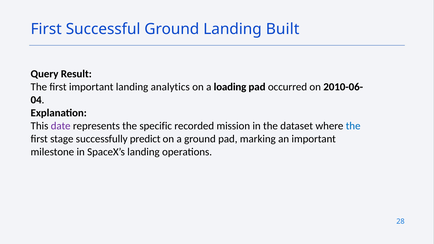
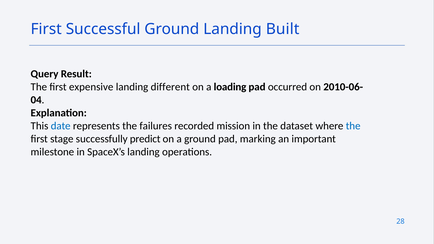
first important: important -> expensive
analytics: analytics -> different
date colour: purple -> blue
specific: specific -> failures
